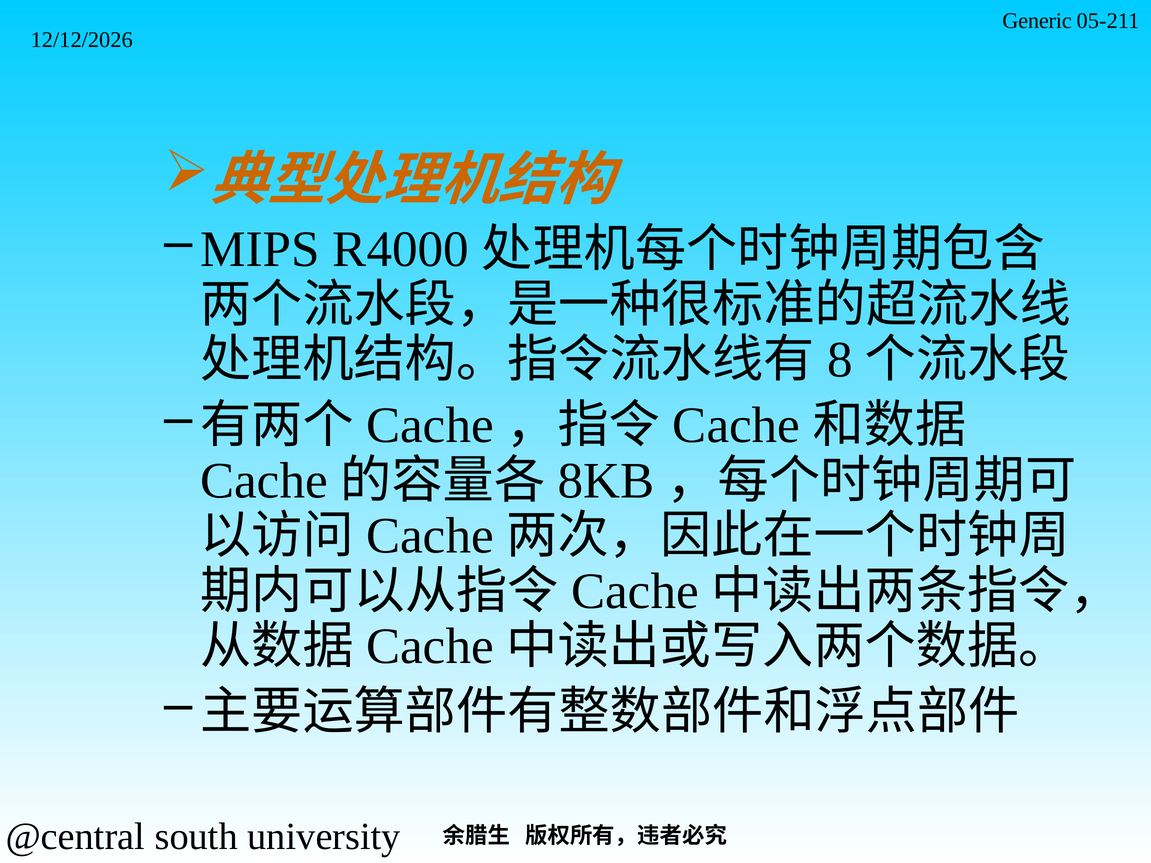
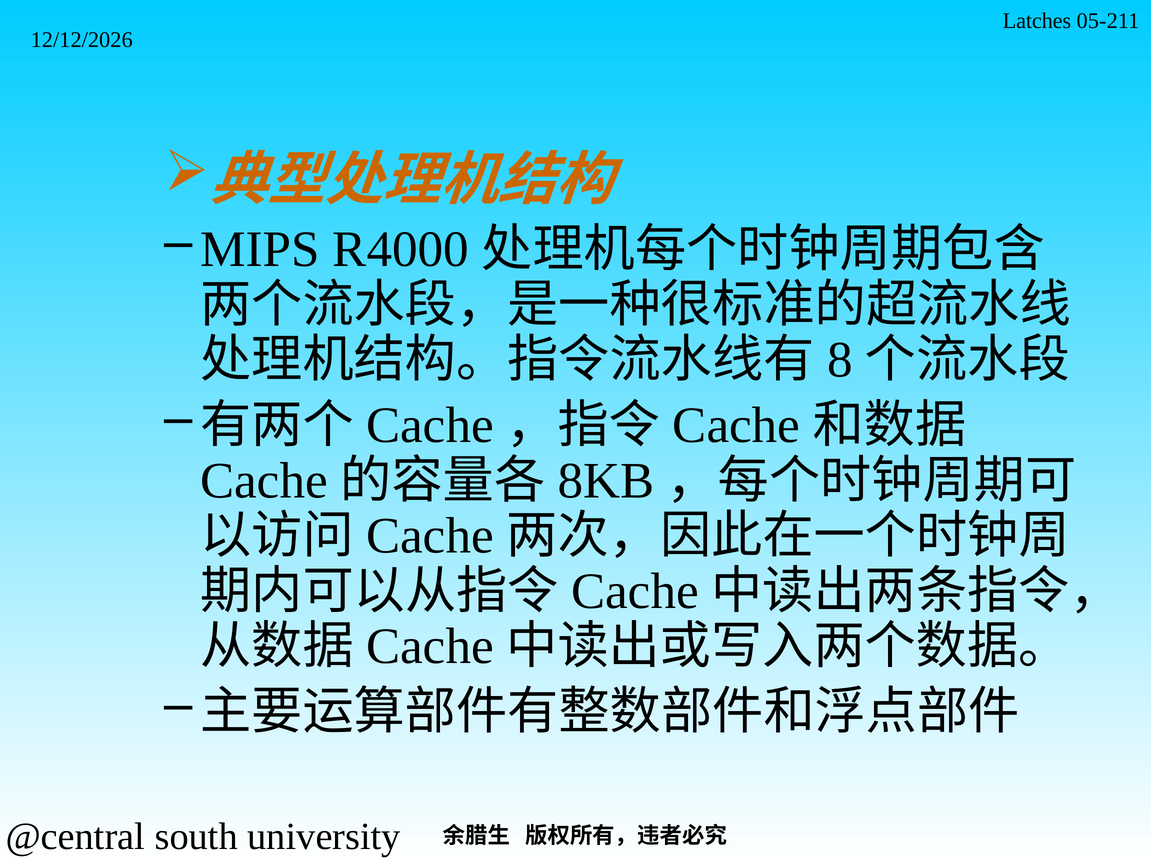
Generic: Generic -> Latches
